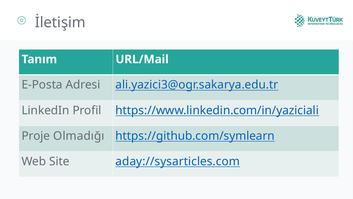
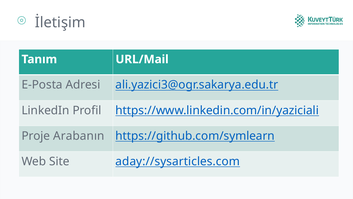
Olmadığı: Olmadığı -> Arabanın
